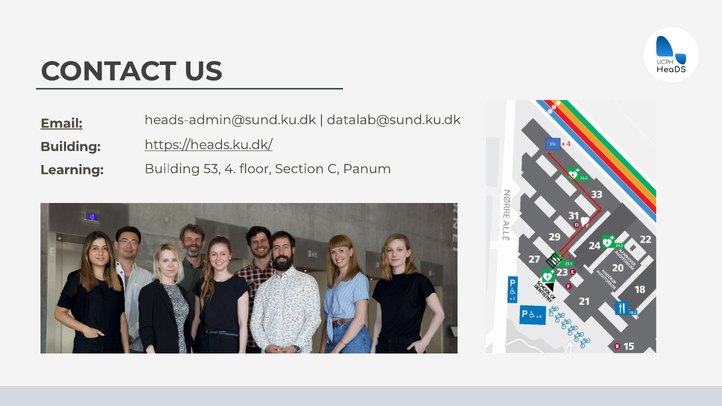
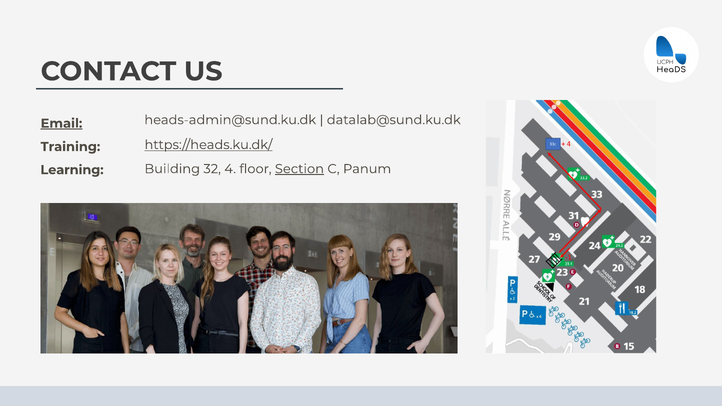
Building at (70, 147): Building -> Training
53: 53 -> 32
Section underline: none -> present
